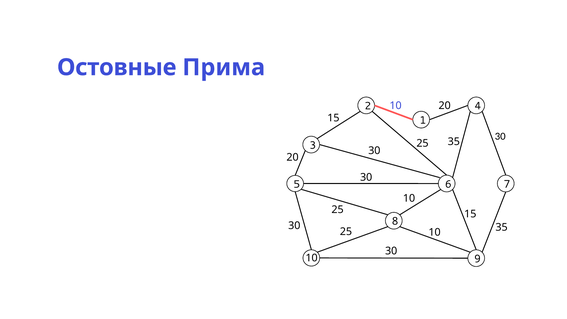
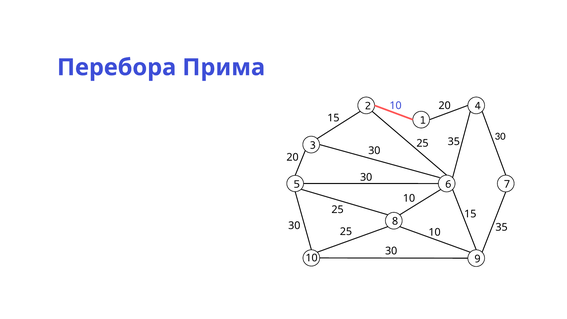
Остовные: Остовные -> Перебора
